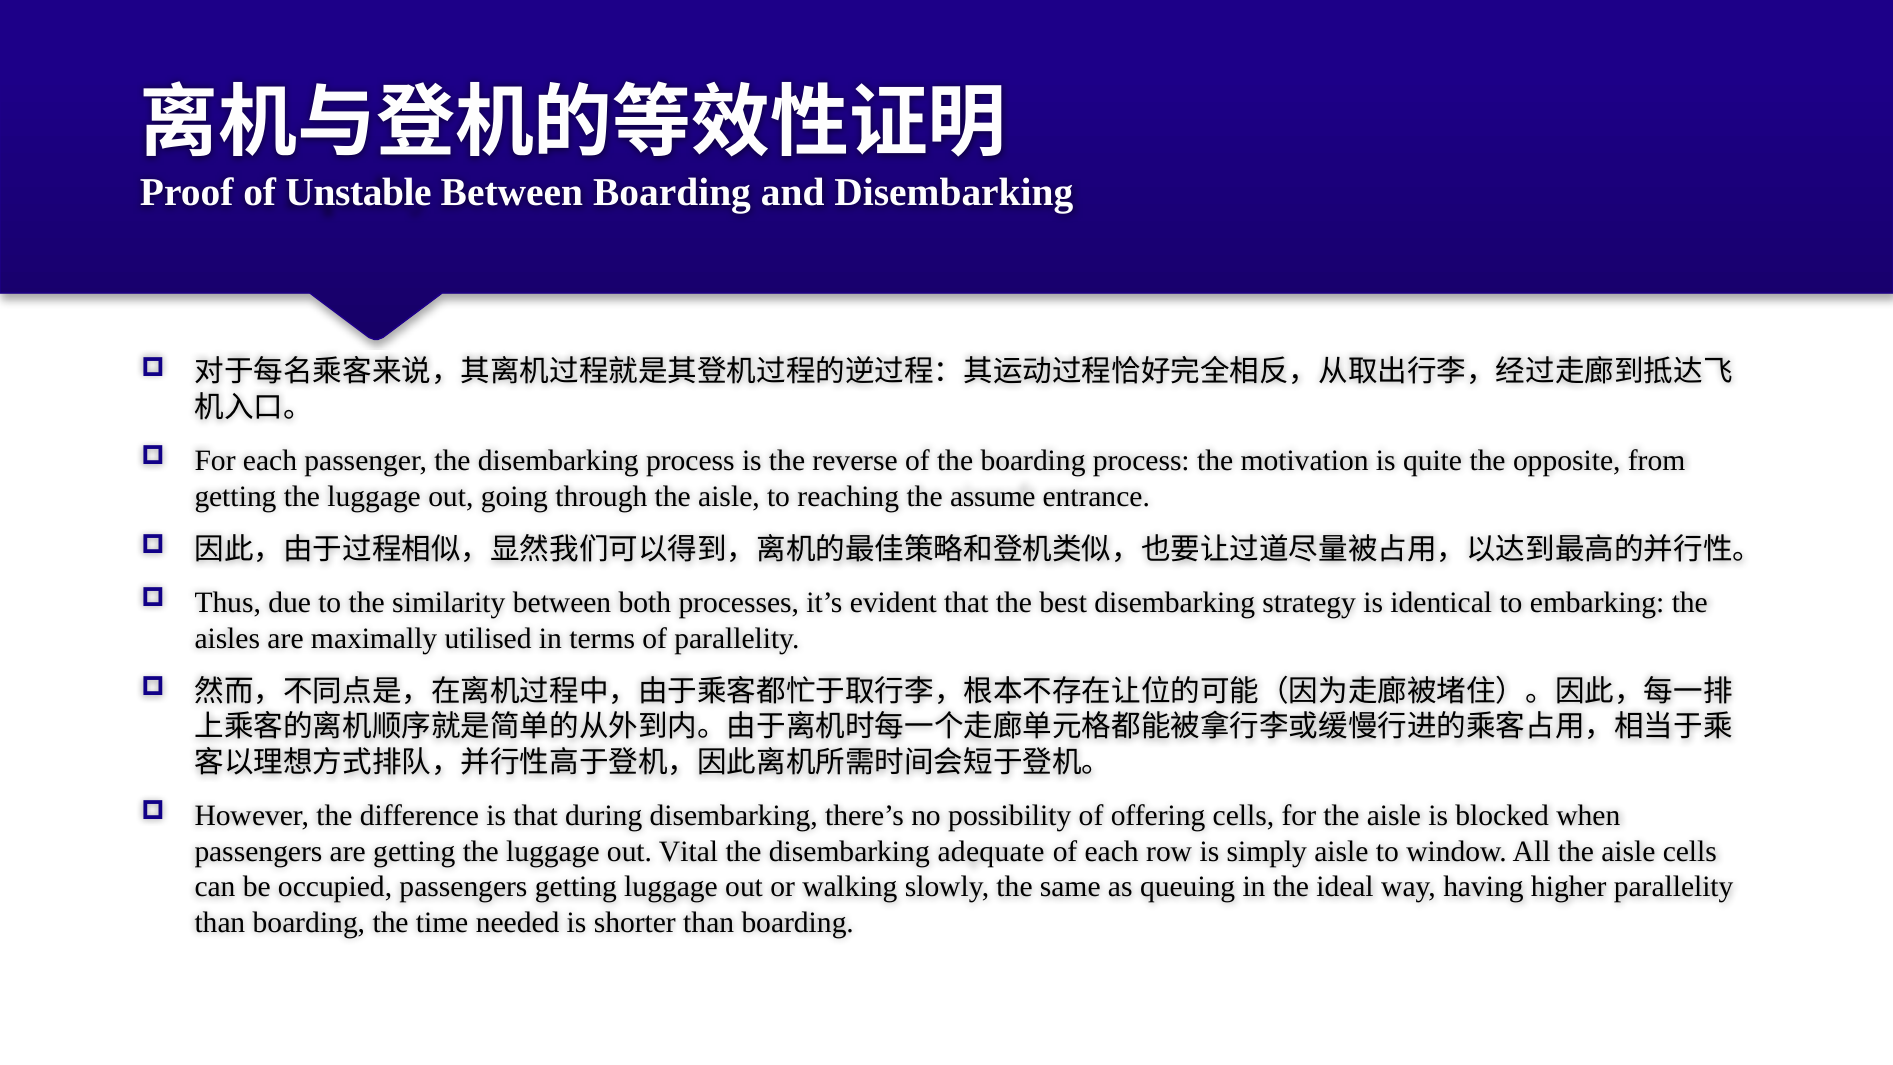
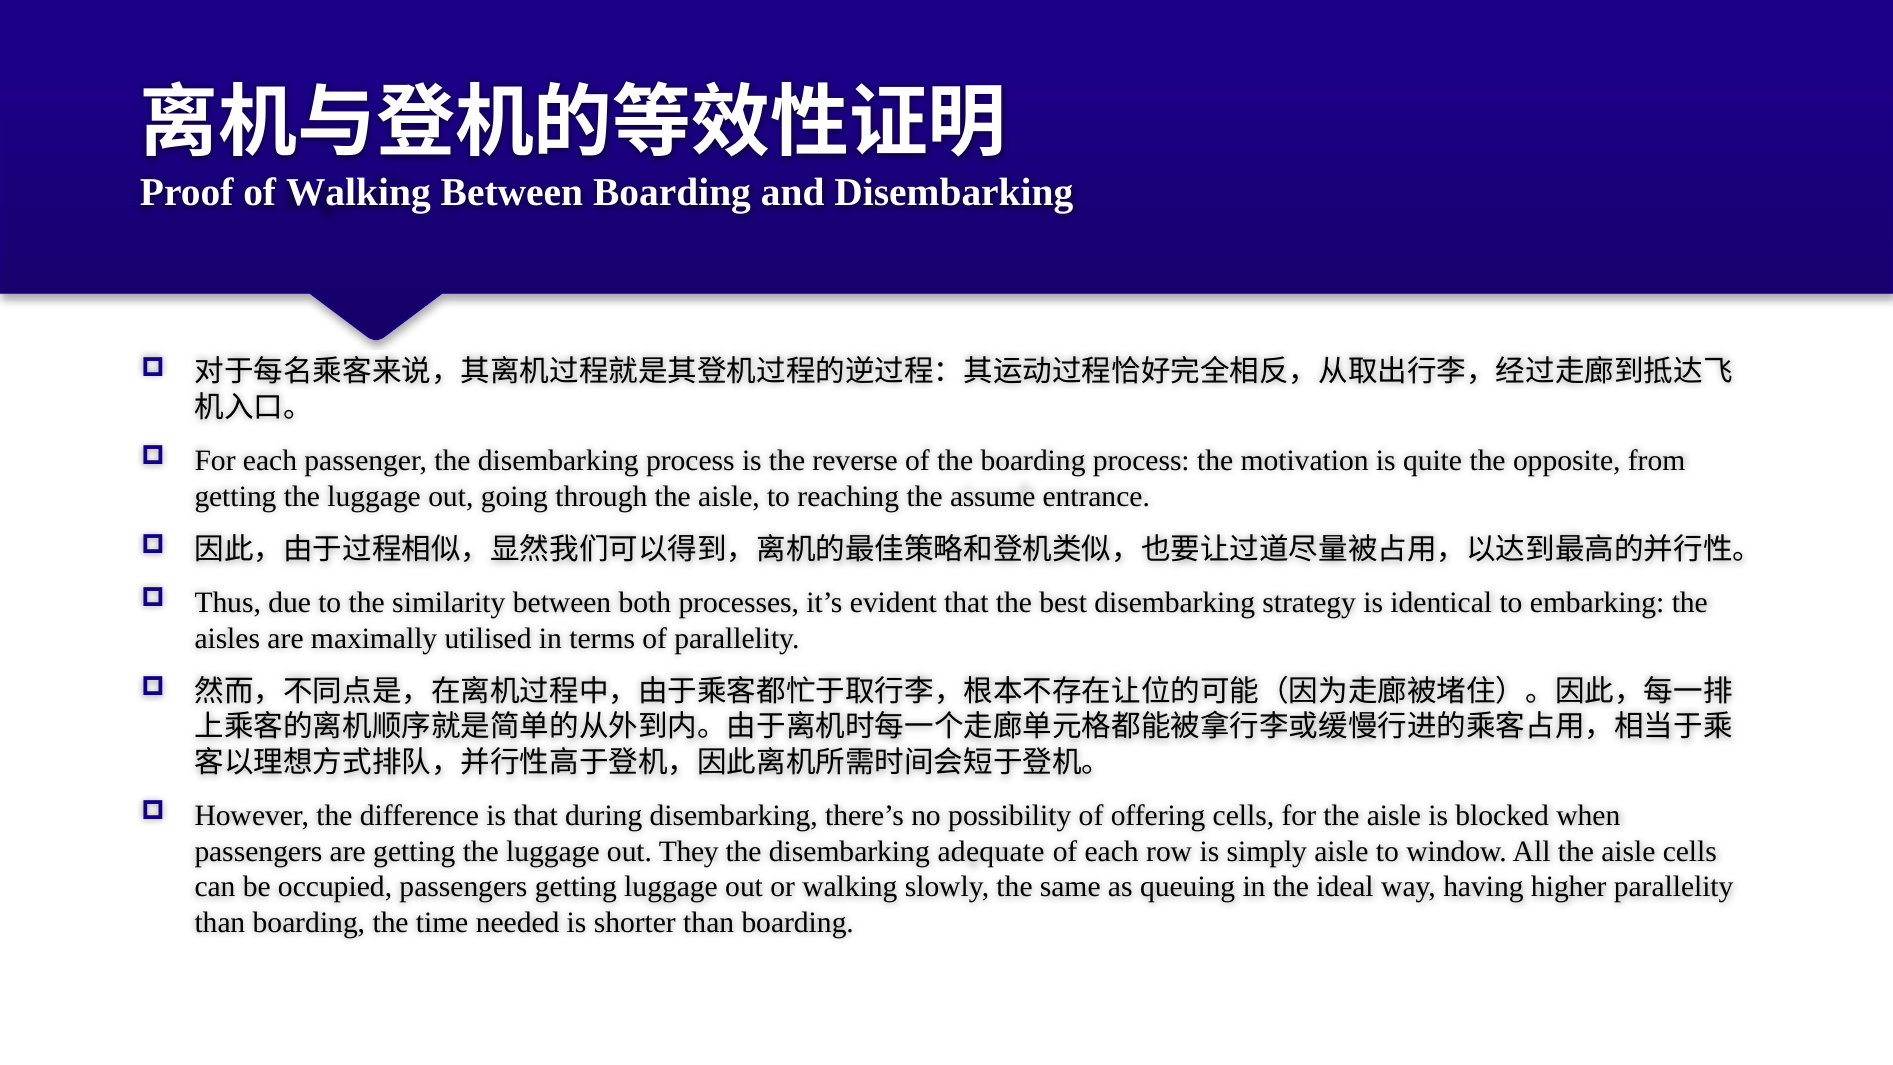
of Unstable: Unstable -> Walking
Vital: Vital -> They
